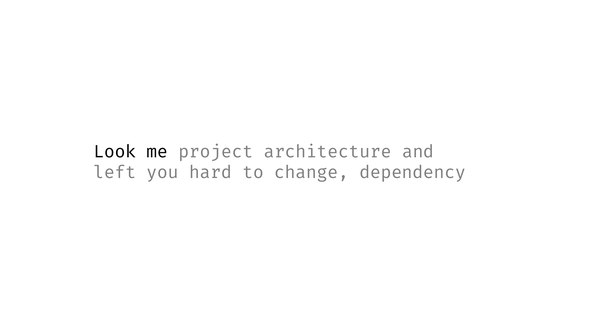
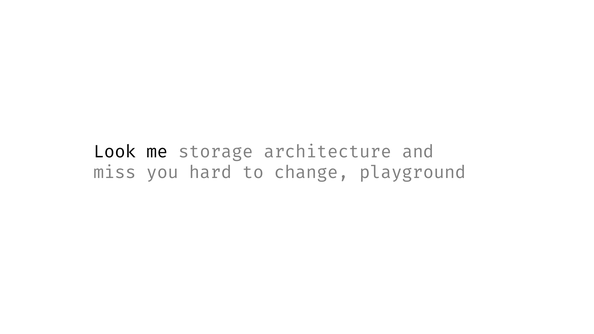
project: project -> storage
left: left -> miss
dependency: dependency -> playground
